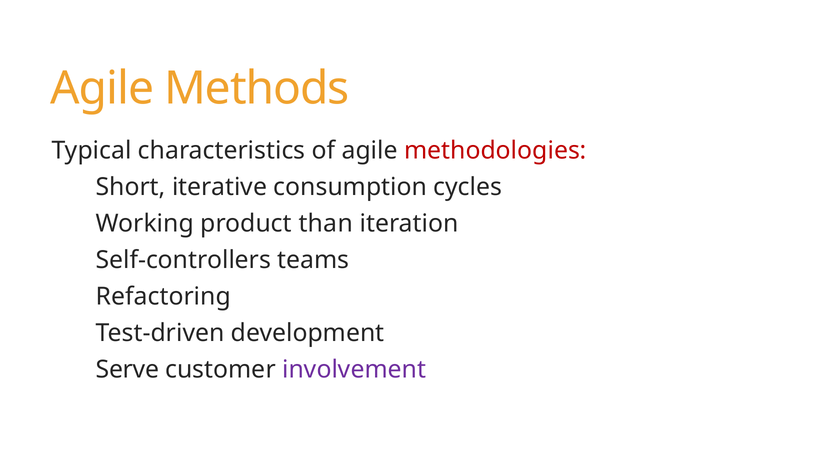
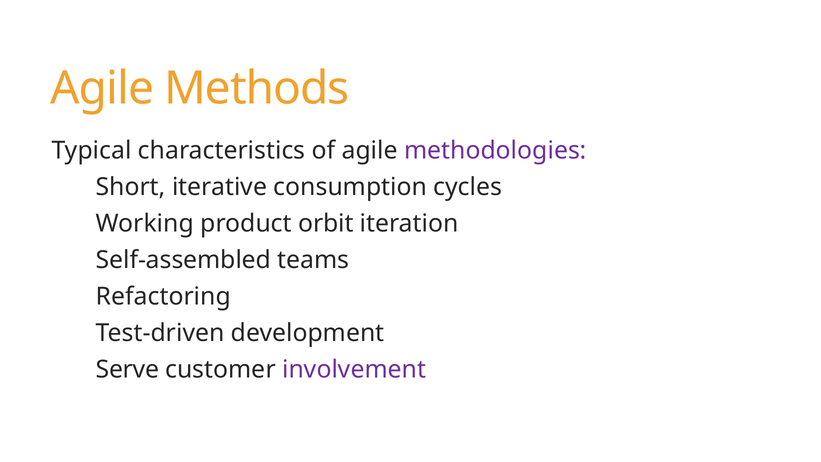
methodologies colour: red -> purple
than: than -> orbit
Self-controllers: Self-controllers -> Self-assembled
